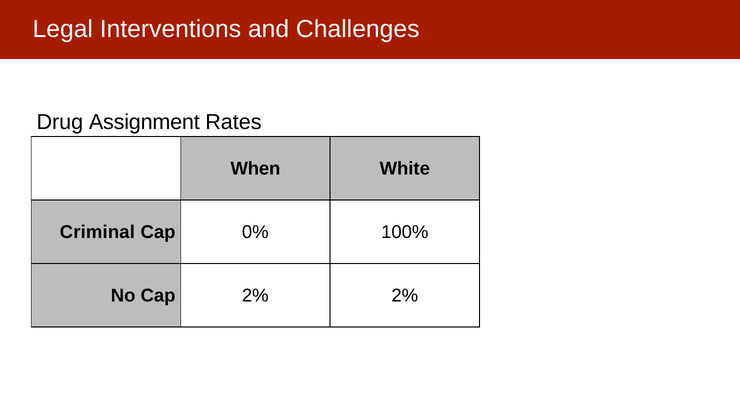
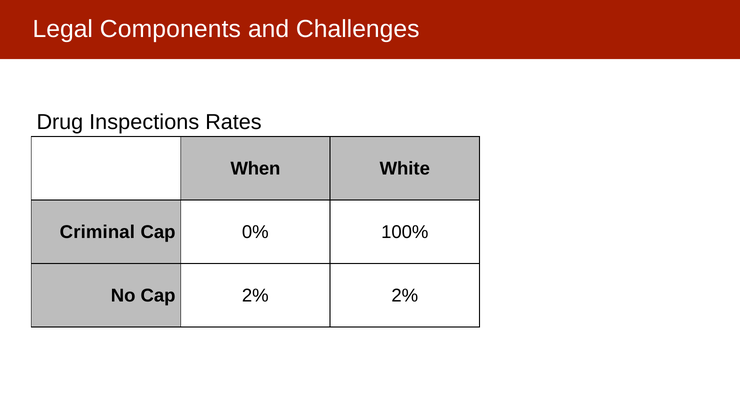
Interventions: Interventions -> Components
Assignment: Assignment -> Inspections
